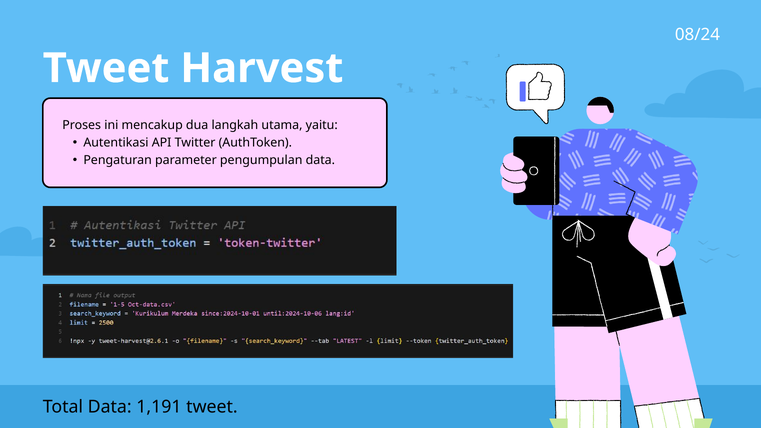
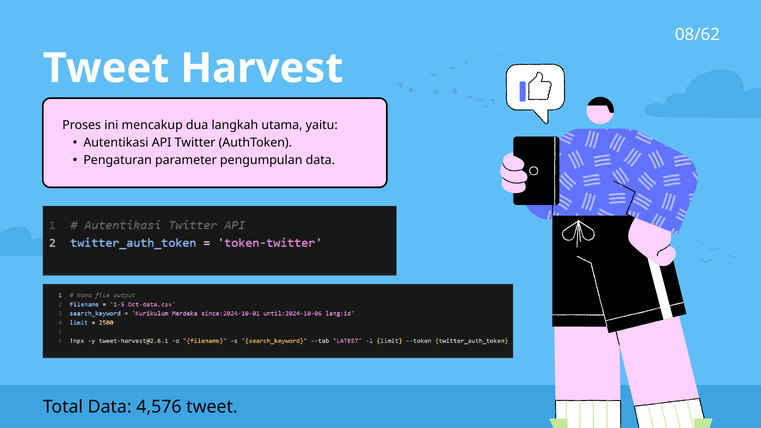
08/24: 08/24 -> 08/62
1,191: 1,191 -> 4,576
